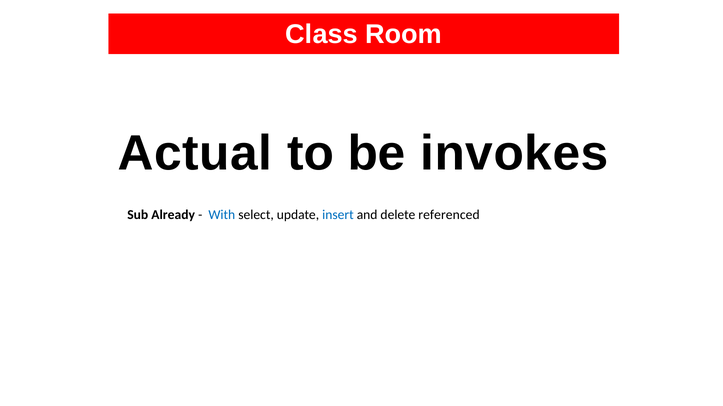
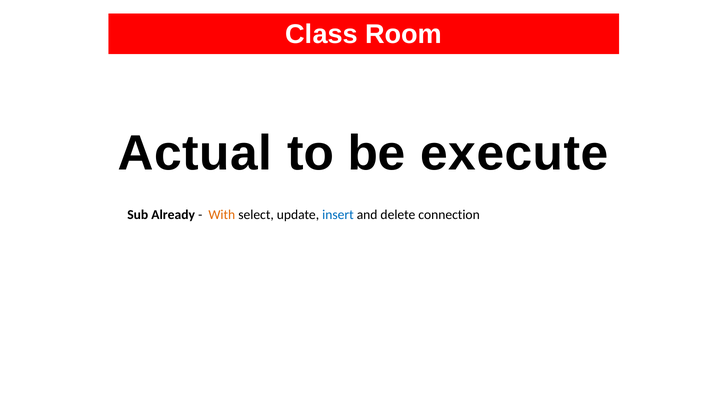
invokes: invokes -> execute
With colour: blue -> orange
referenced: referenced -> connection
